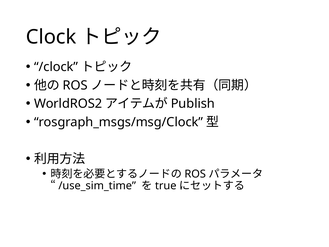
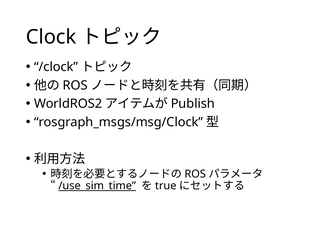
/use_sim_time underline: none -> present
